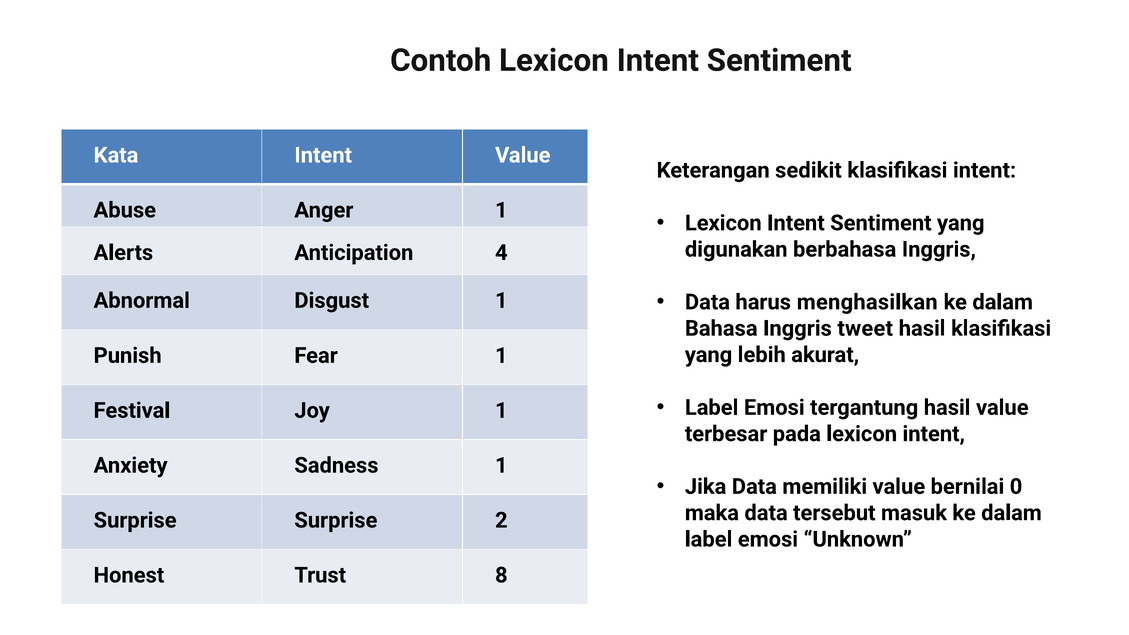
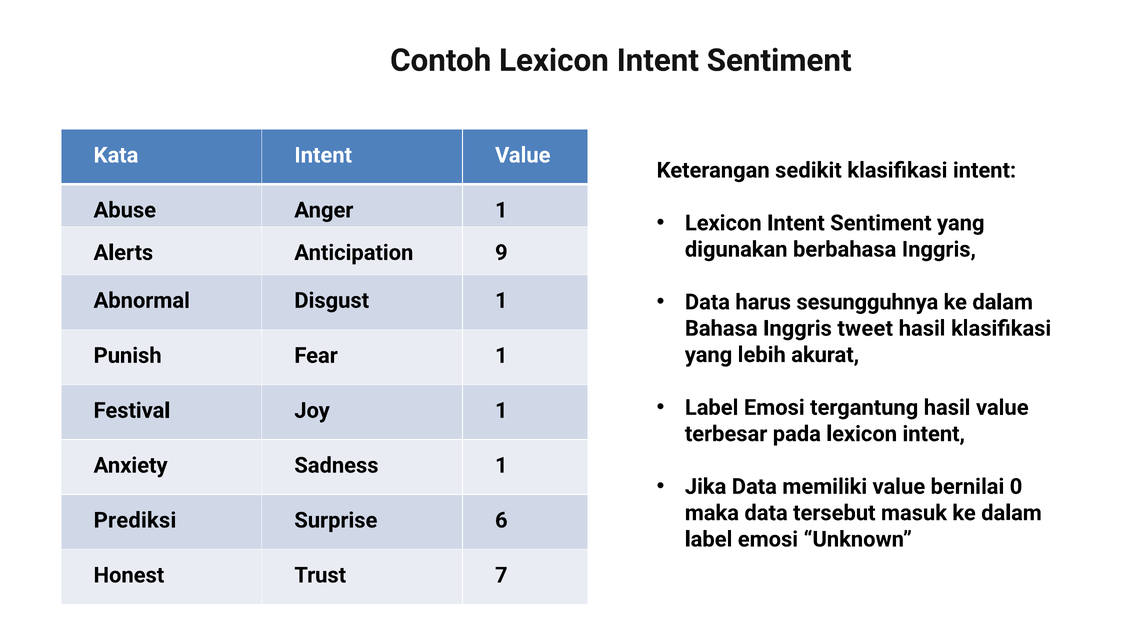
4: 4 -> 9
menghasilkan: menghasilkan -> sesungguhnya
Surprise at (135, 520): Surprise -> Prediksi
2: 2 -> 6
8: 8 -> 7
